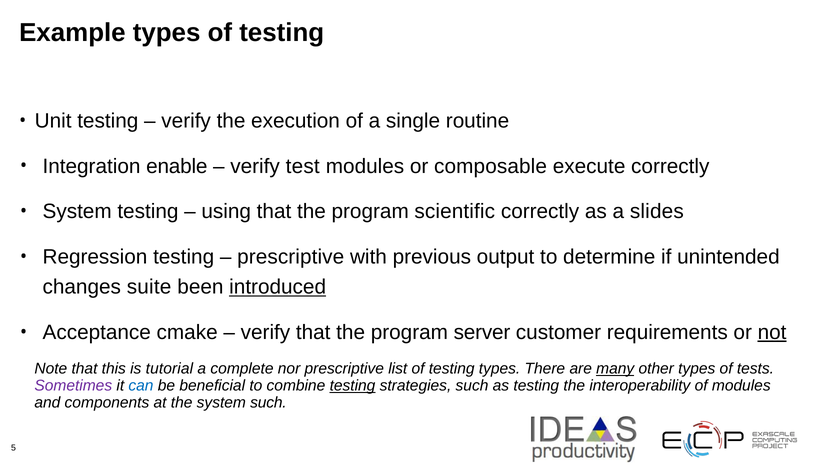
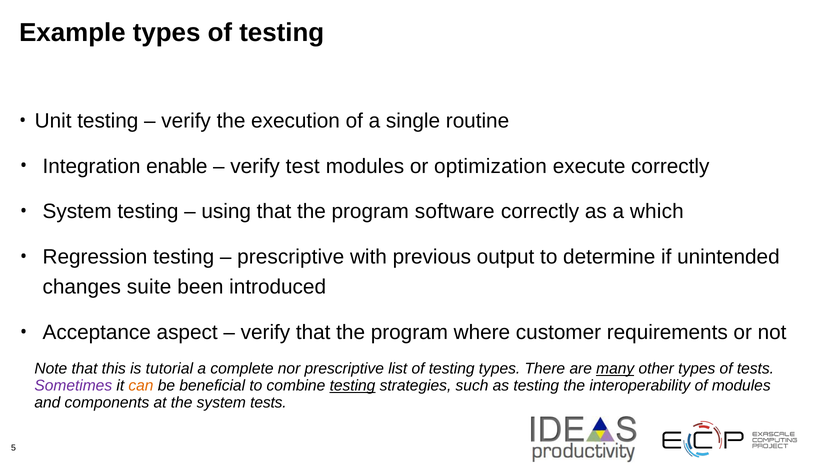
composable: composable -> optimization
scientific: scientific -> software
slides: slides -> which
introduced underline: present -> none
cmake: cmake -> aspect
server: server -> where
not underline: present -> none
can colour: blue -> orange
system such: such -> tests
